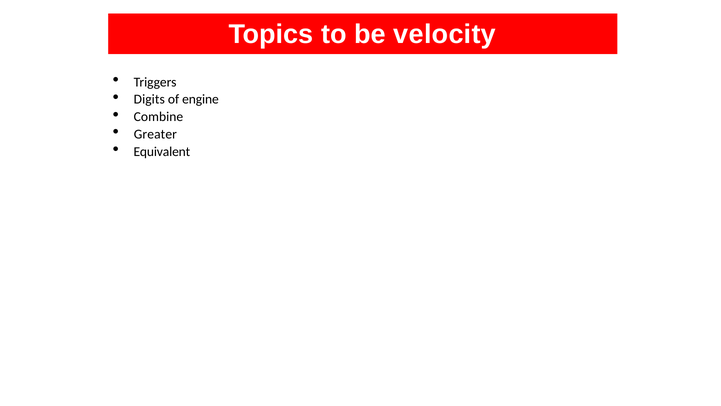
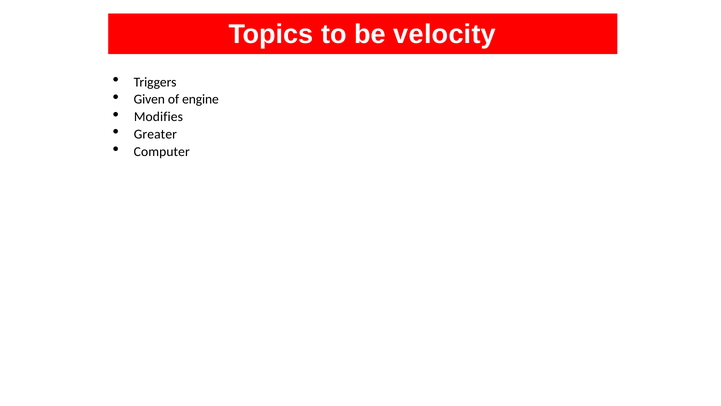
Digits: Digits -> Given
Combine: Combine -> Modifies
Equivalent: Equivalent -> Computer
